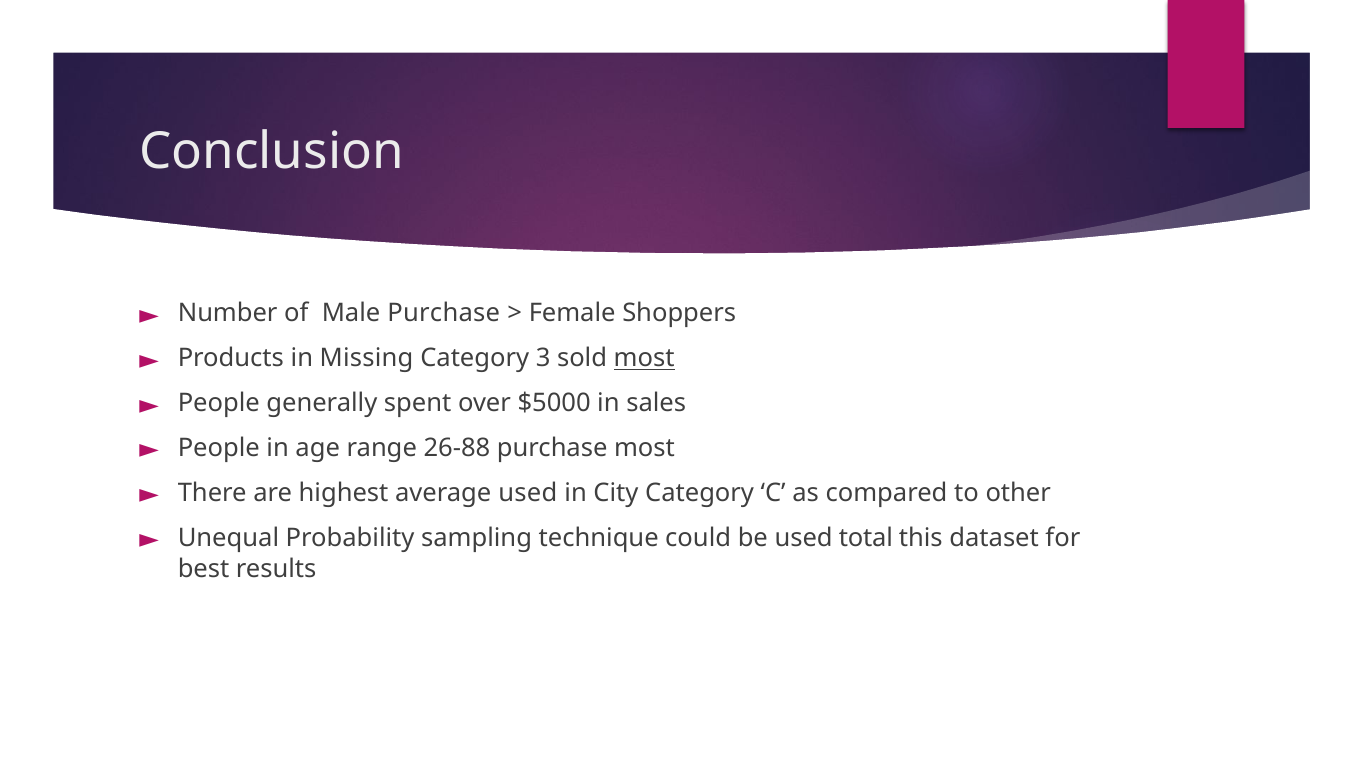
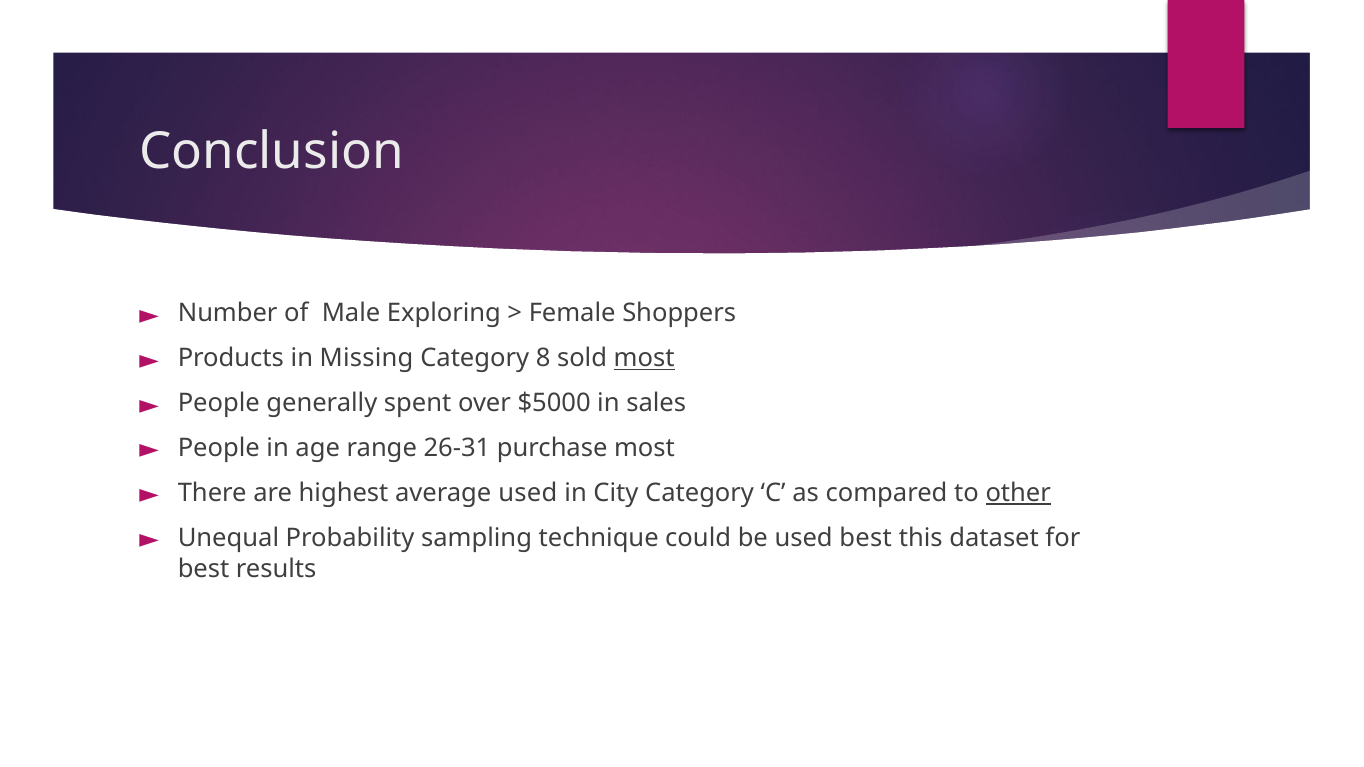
Male Purchase: Purchase -> Exploring
3: 3 -> 8
26-88: 26-88 -> 26-31
other underline: none -> present
used total: total -> best
